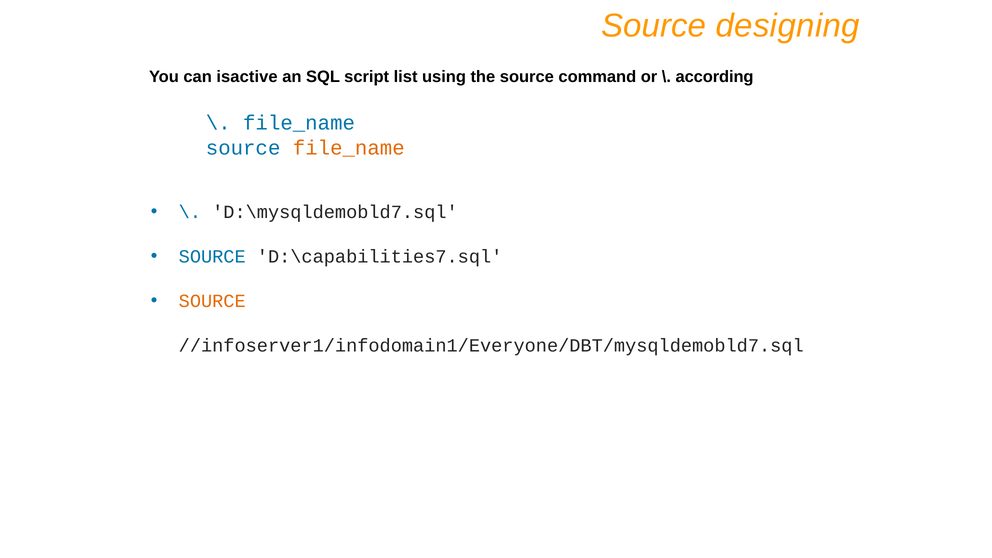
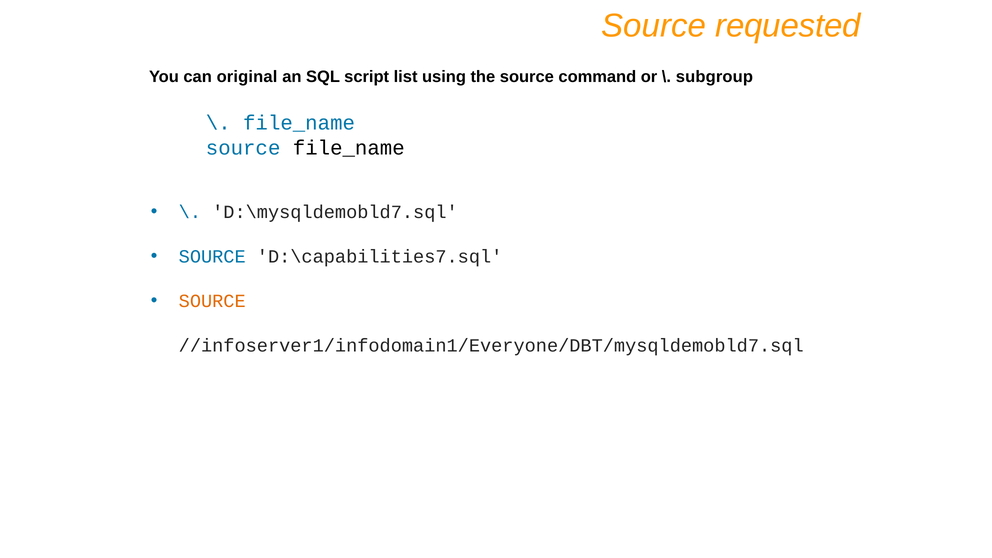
designing: designing -> requested
isactive: isactive -> original
according: according -> subgroup
file_name at (349, 148) colour: orange -> black
